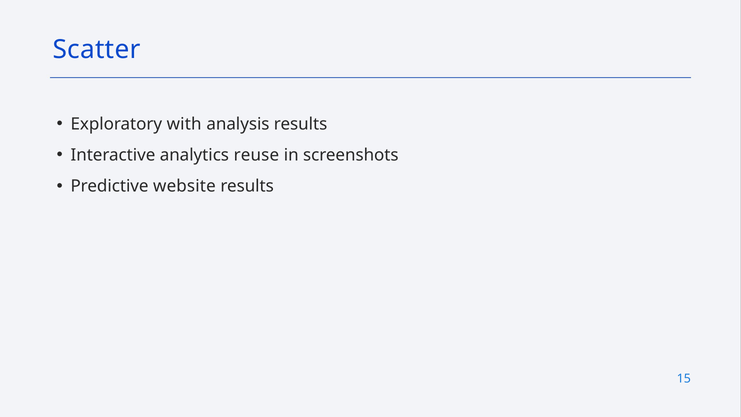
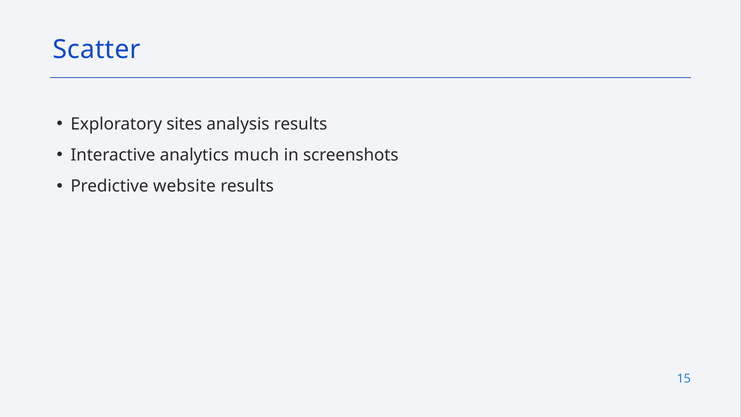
with: with -> sites
reuse: reuse -> much
